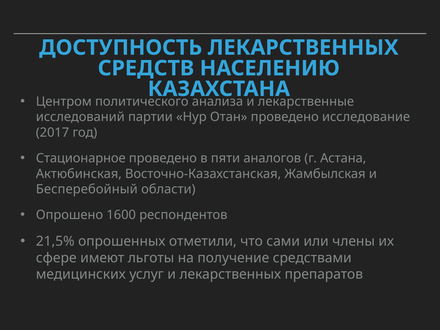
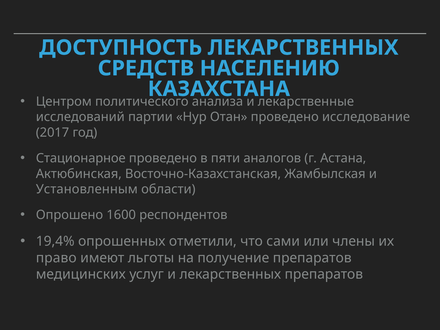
Бесперебойный: Бесперебойный -> Установленным
21,5%: 21,5% -> 19,4%
сфере: сфере -> право
получение средствами: средствами -> препаратов
